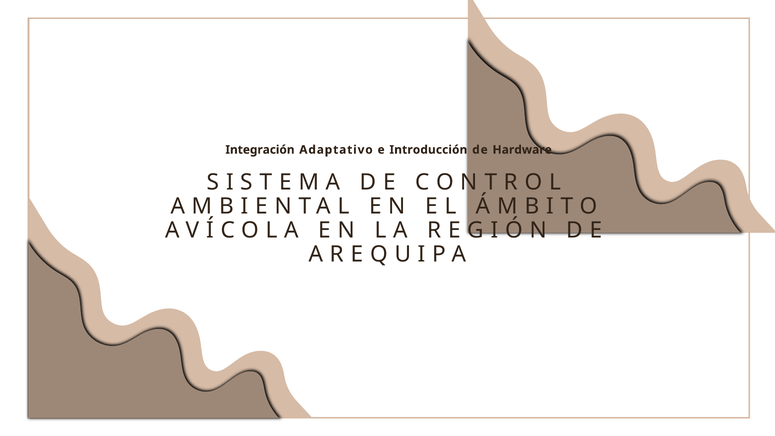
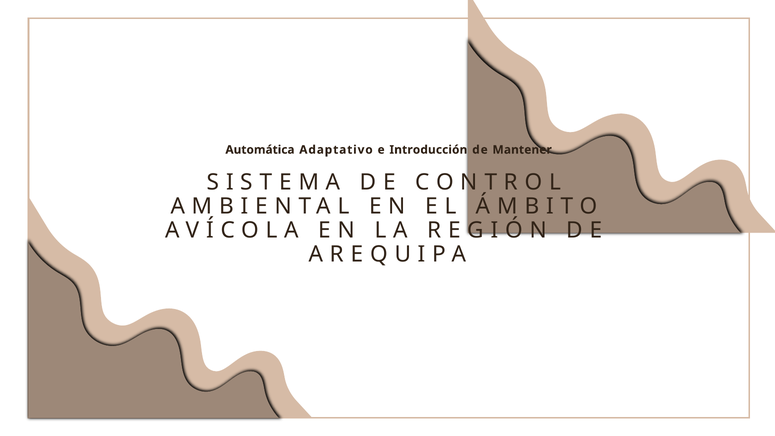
Integración: Integración -> Automática
Hardware: Hardware -> Mantener
